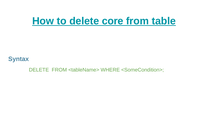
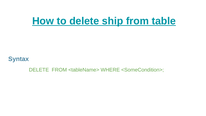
core: core -> ship
